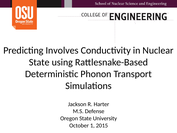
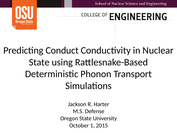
Involves: Involves -> Conduct
